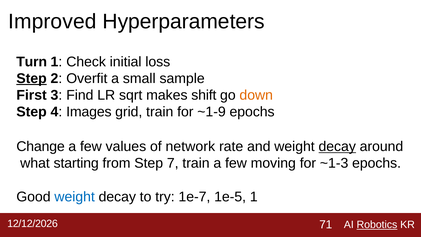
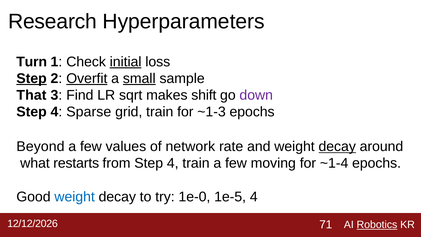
Improved: Improved -> Research
initial underline: none -> present
Overfit underline: none -> present
small underline: none -> present
First: First -> That
down colour: orange -> purple
Images: Images -> Sparse
~1-9: ~1-9 -> ~1-3
Change: Change -> Beyond
starting: starting -> restarts
from Step 7: 7 -> 4
~1-3: ~1-3 -> ~1-4
1e-7: 1e-7 -> 1e-0
1e-5 1: 1 -> 4
